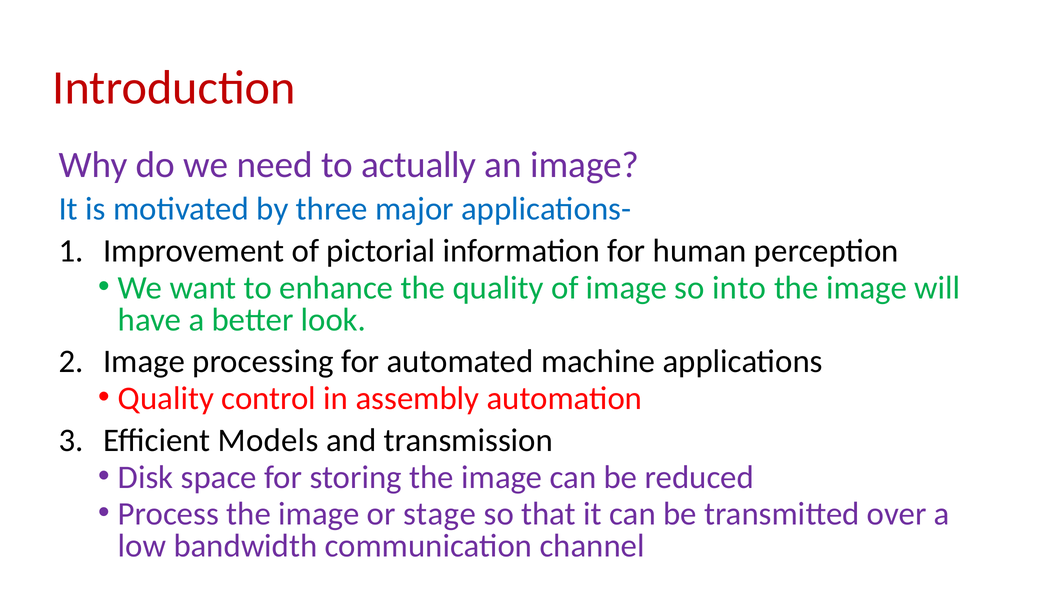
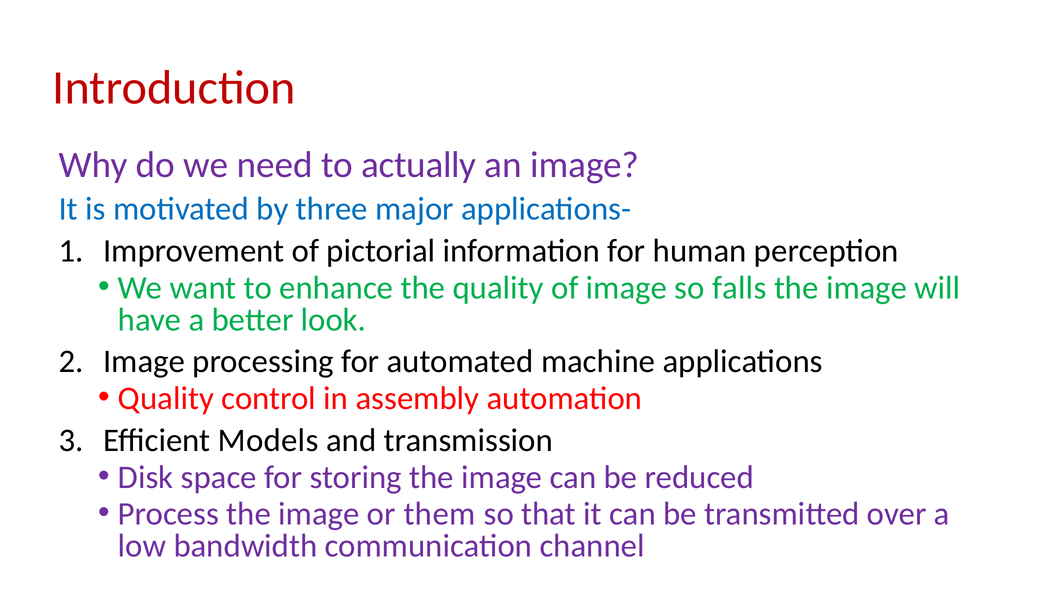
into: into -> falls
stage: stage -> them
